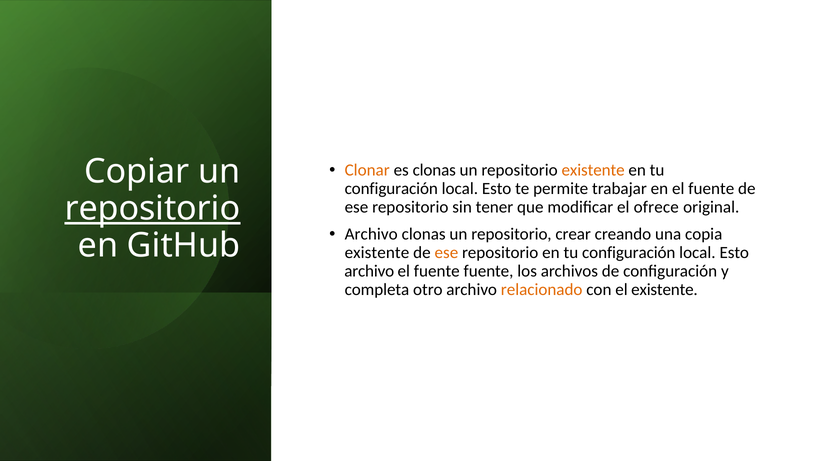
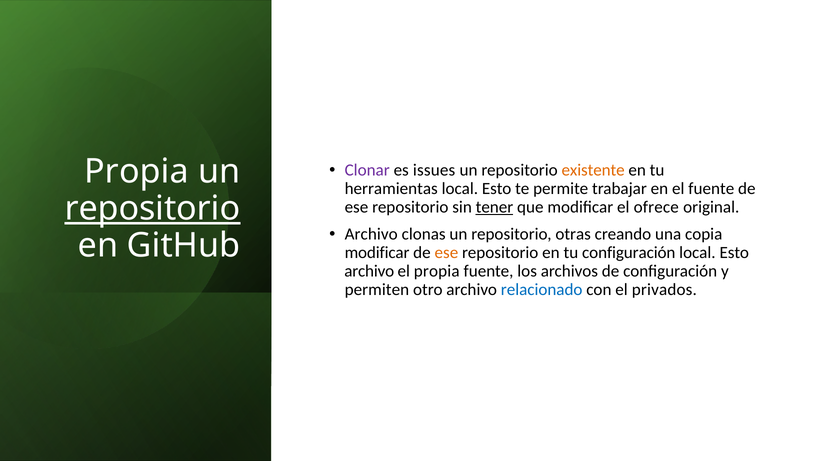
Clonar colour: orange -> purple
es clonas: clonas -> issues
Copiar at (137, 172): Copiar -> Propia
configuración at (391, 189): configuración -> herramientas
tener underline: none -> present
crear: crear -> otras
existente at (377, 253): existente -> modificar
fuente at (437, 271): fuente -> propia
completa: completa -> permiten
relacionado colour: orange -> blue
el existente: existente -> privados
